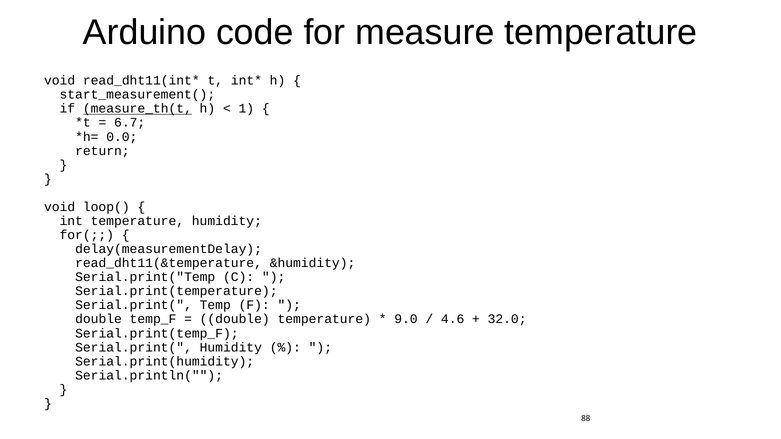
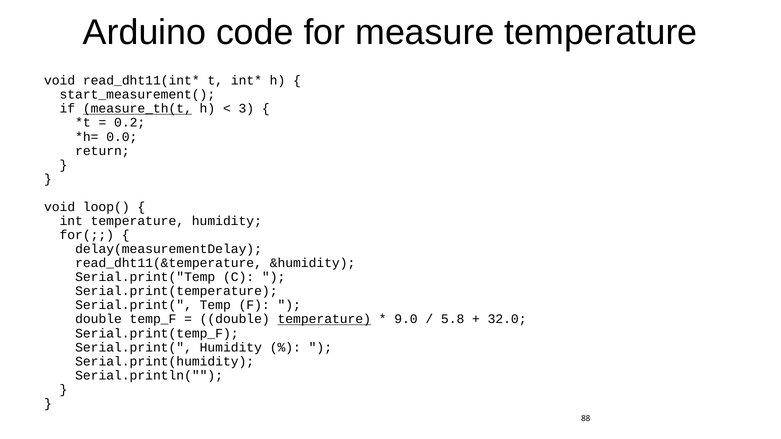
1: 1 -> 3
6.7: 6.7 -> 0.2
temperature at (324, 319) underline: none -> present
4.6: 4.6 -> 5.8
